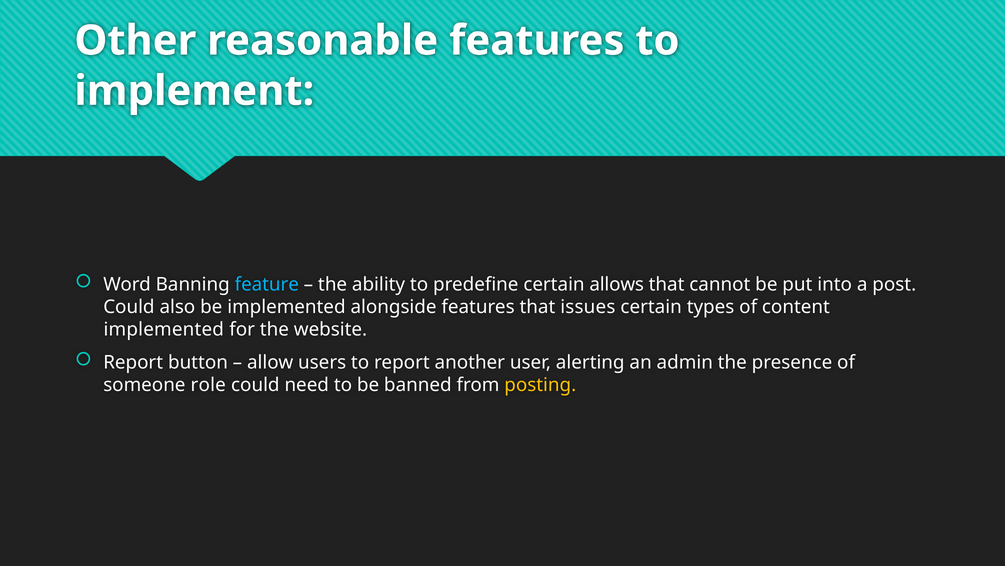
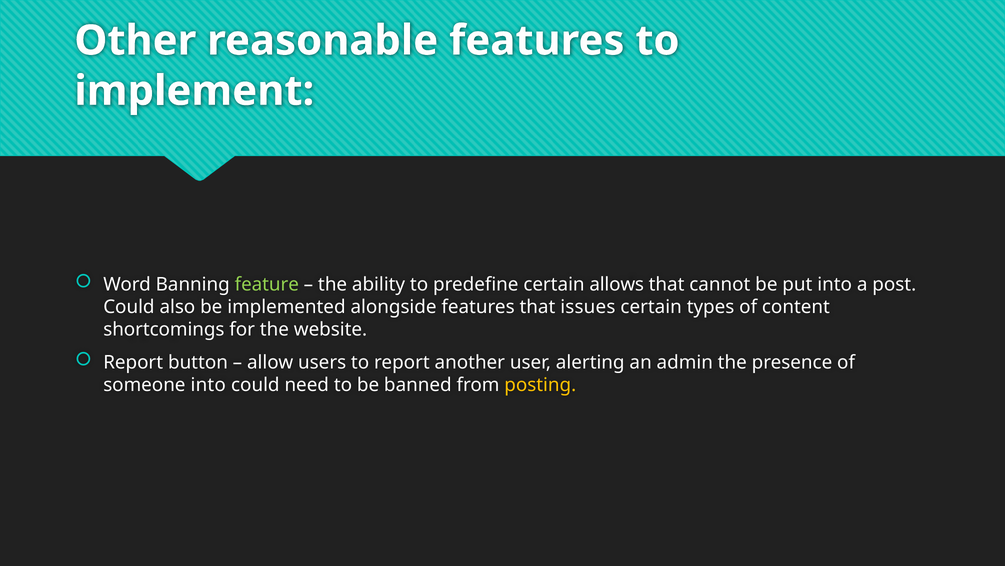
feature colour: light blue -> light green
implemented at (164, 329): implemented -> shortcomings
someone role: role -> into
